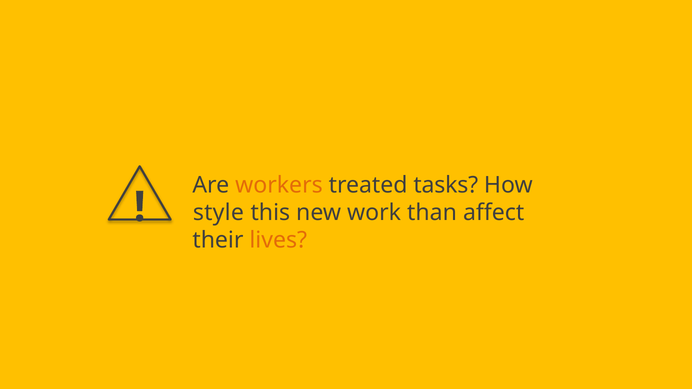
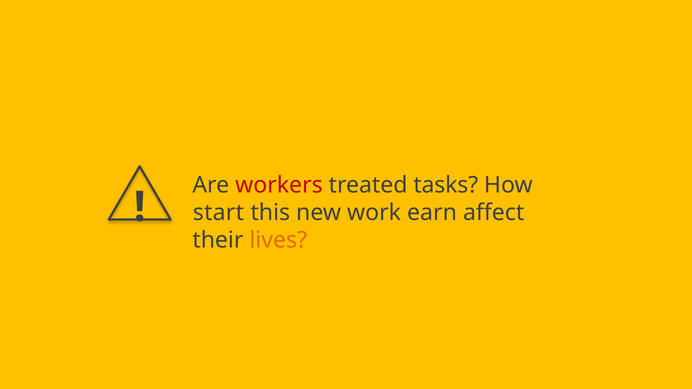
workers colour: orange -> red
style: style -> start
than: than -> earn
